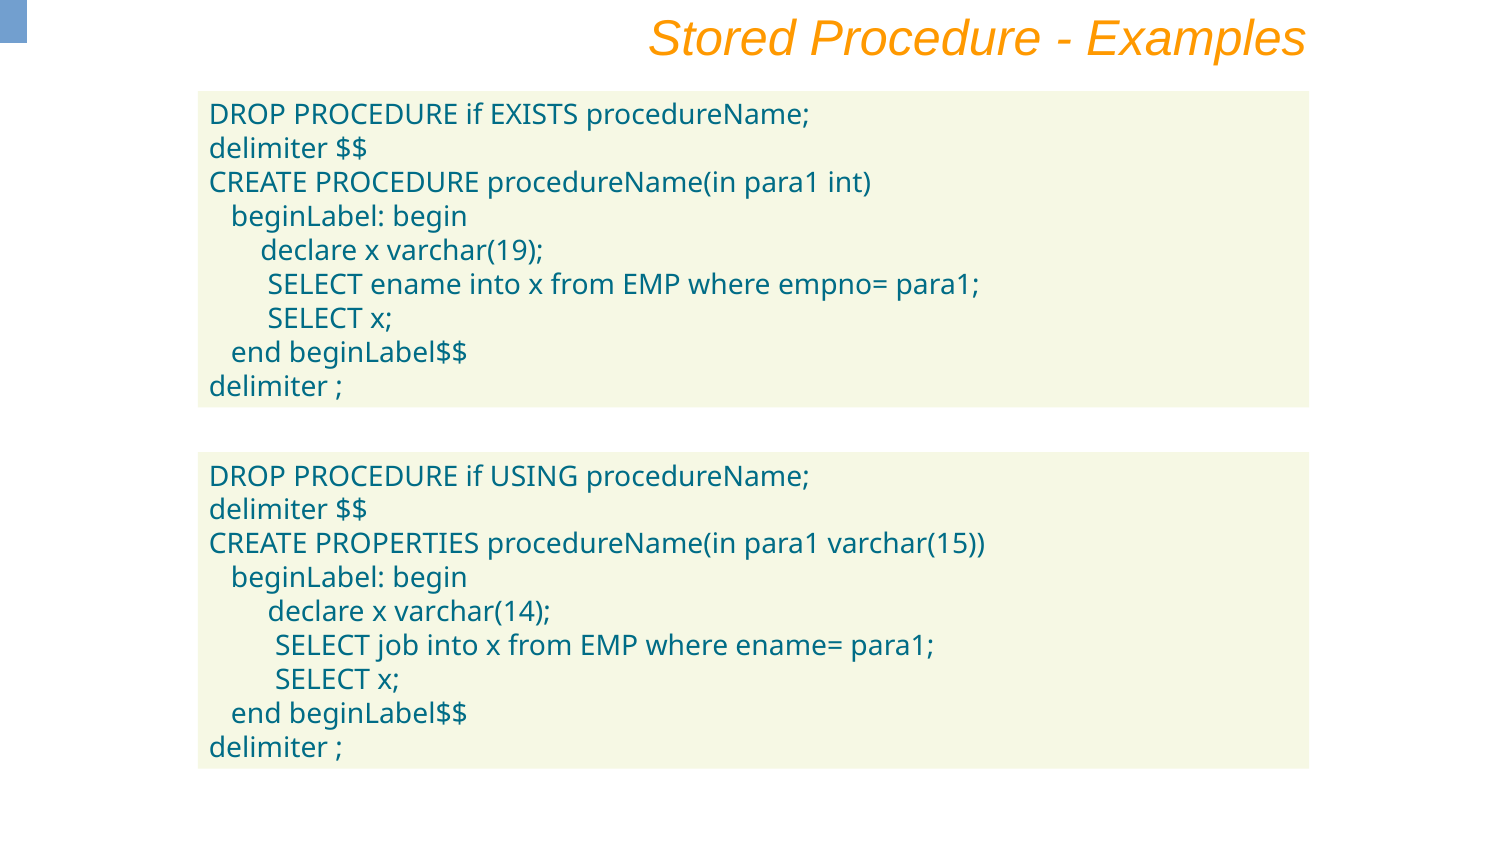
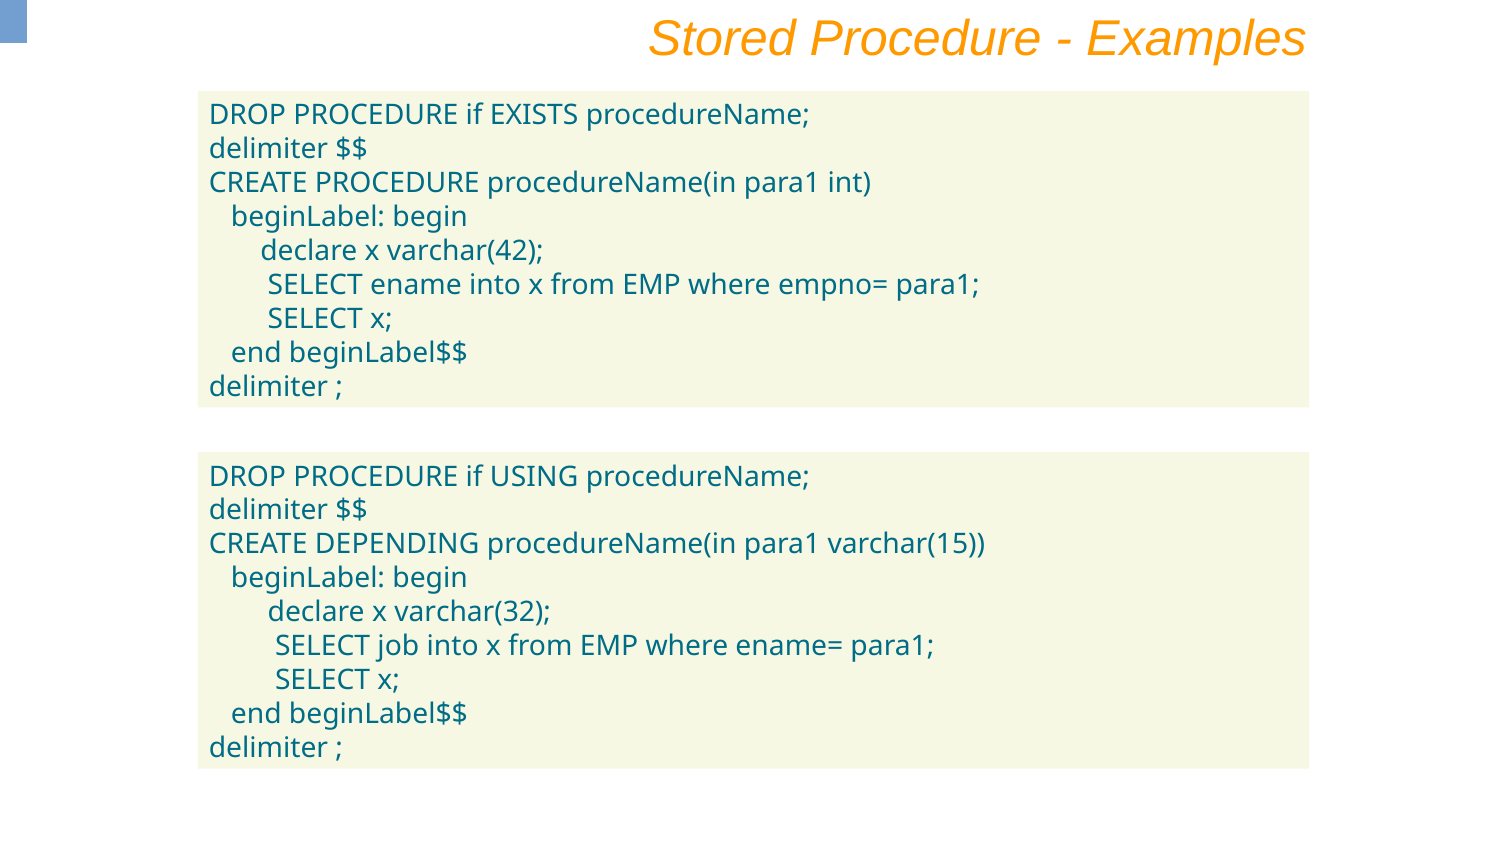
varchar(19: varchar(19 -> varchar(42
PROPERTIES: PROPERTIES -> DEPENDING
varchar(14: varchar(14 -> varchar(32
